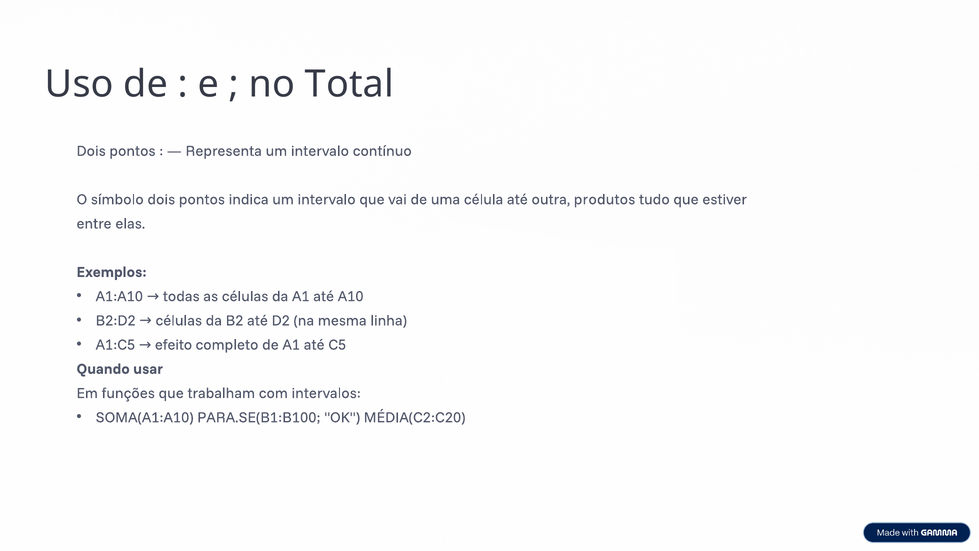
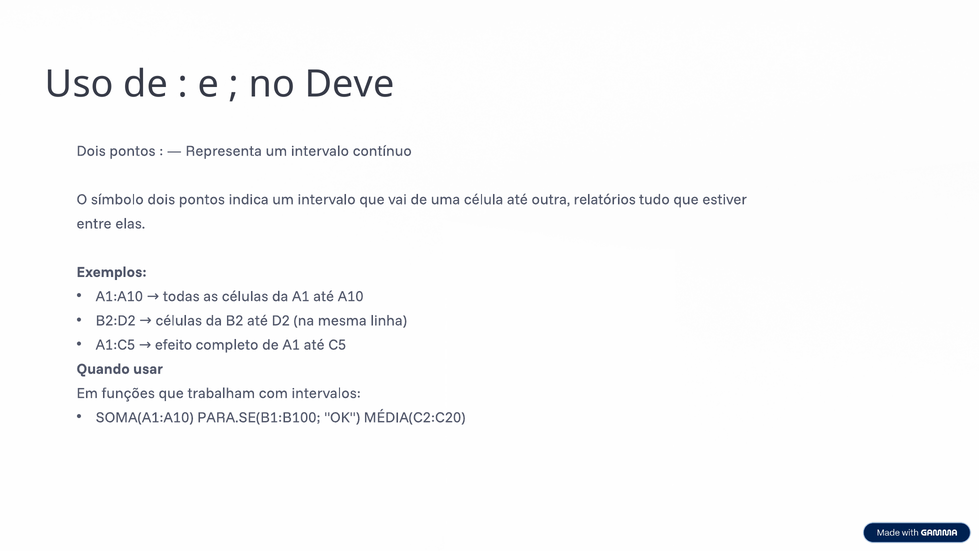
Total: Total -> Deve
produtos: produtos -> relatórios
